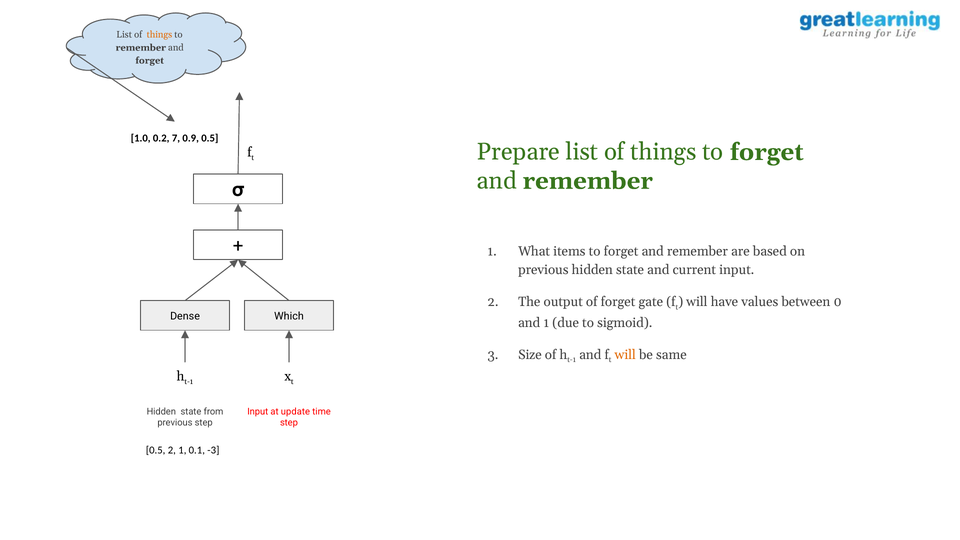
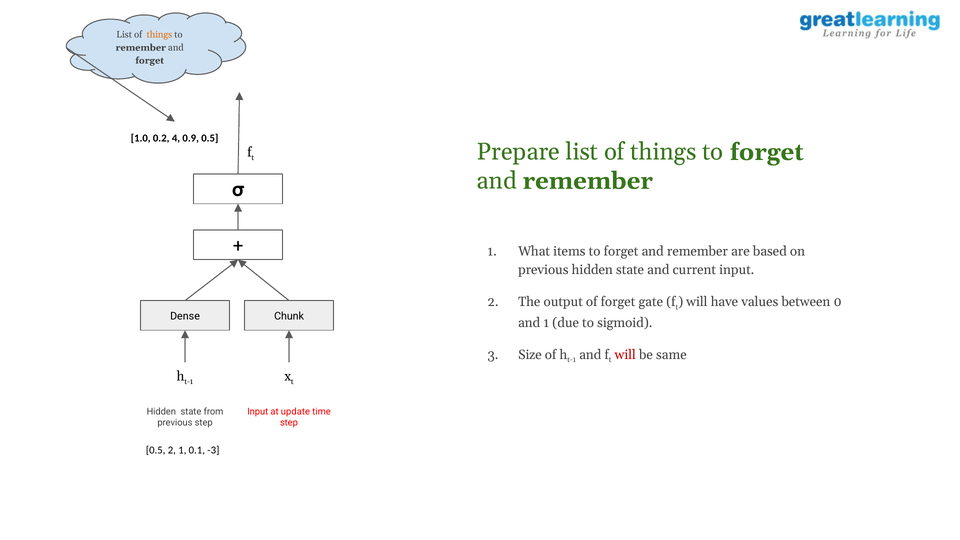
7: 7 -> 4
Which: Which -> Chunk
will at (625, 355) colour: orange -> red
